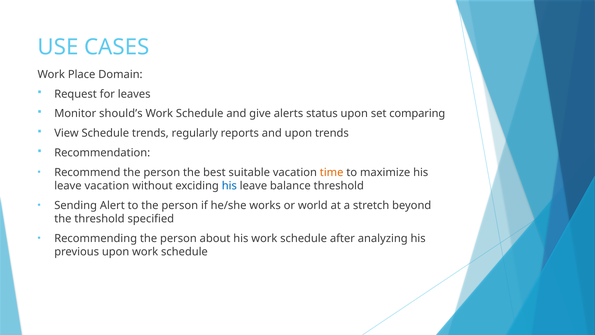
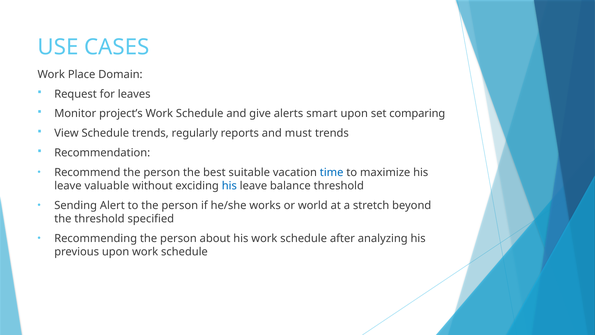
should’s: should’s -> project’s
status: status -> smart
and upon: upon -> must
time colour: orange -> blue
leave vacation: vacation -> valuable
